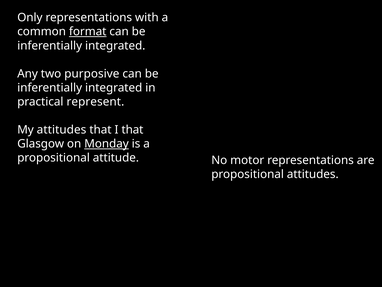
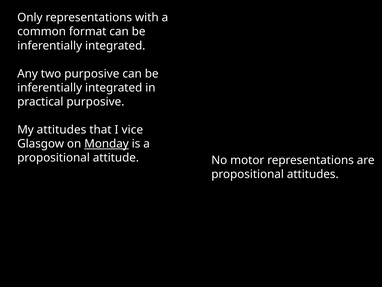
format underline: present -> none
practical represent: represent -> purposive
I that: that -> vice
